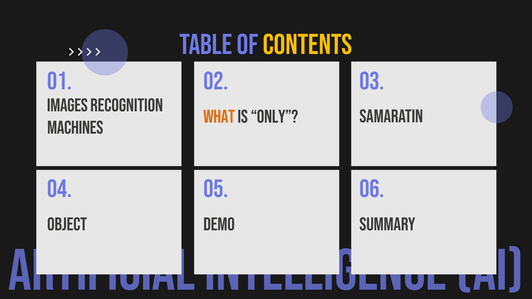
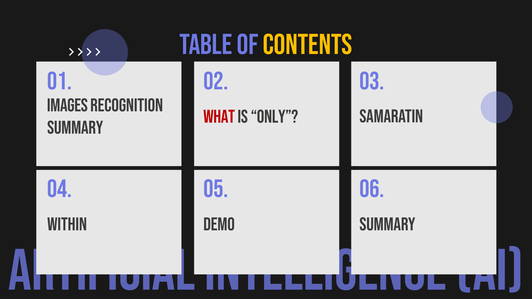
What colour: orange -> red
machines at (75, 128): machines -> summary
Object: Object -> Within
